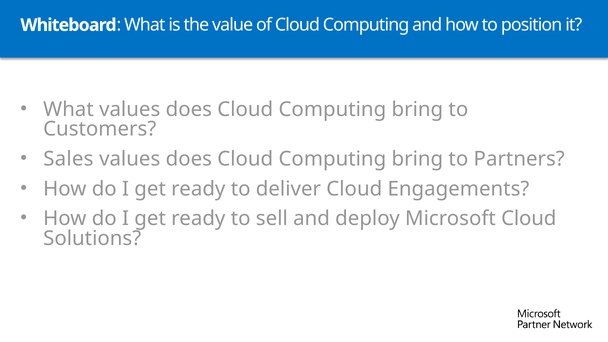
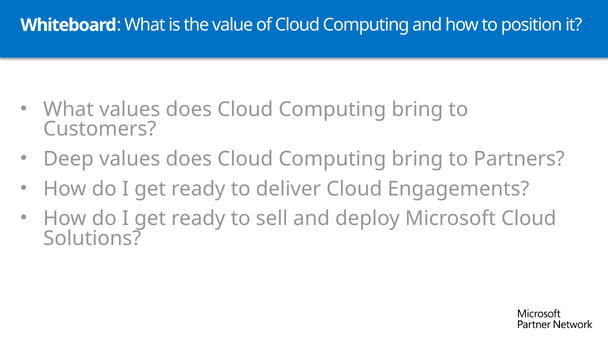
Sales: Sales -> Deep
